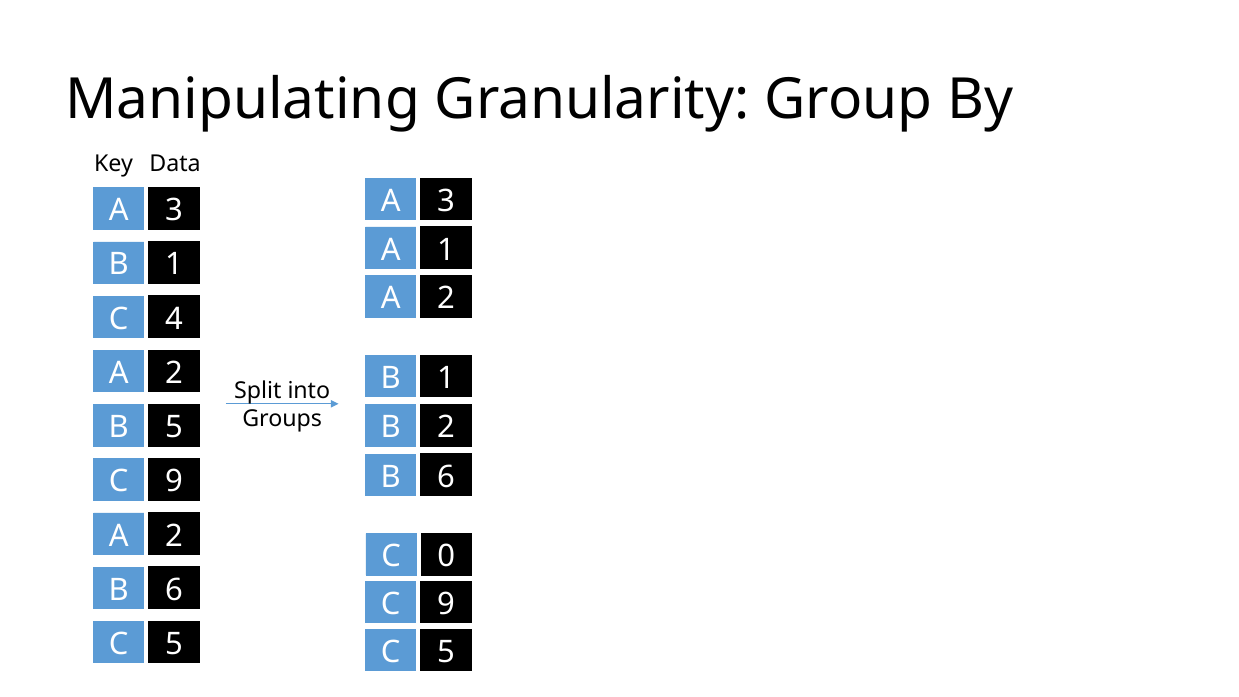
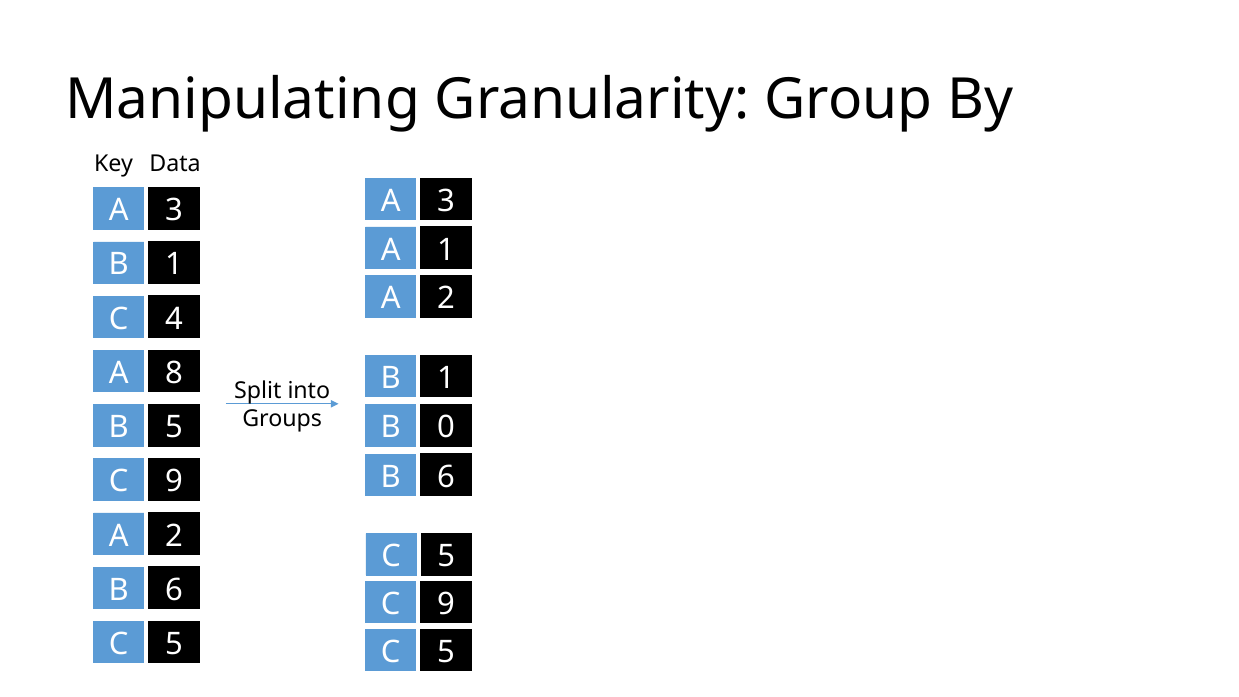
2 at (174, 373): 2 -> 8
B 2: 2 -> 0
0 at (446, 556): 0 -> 5
